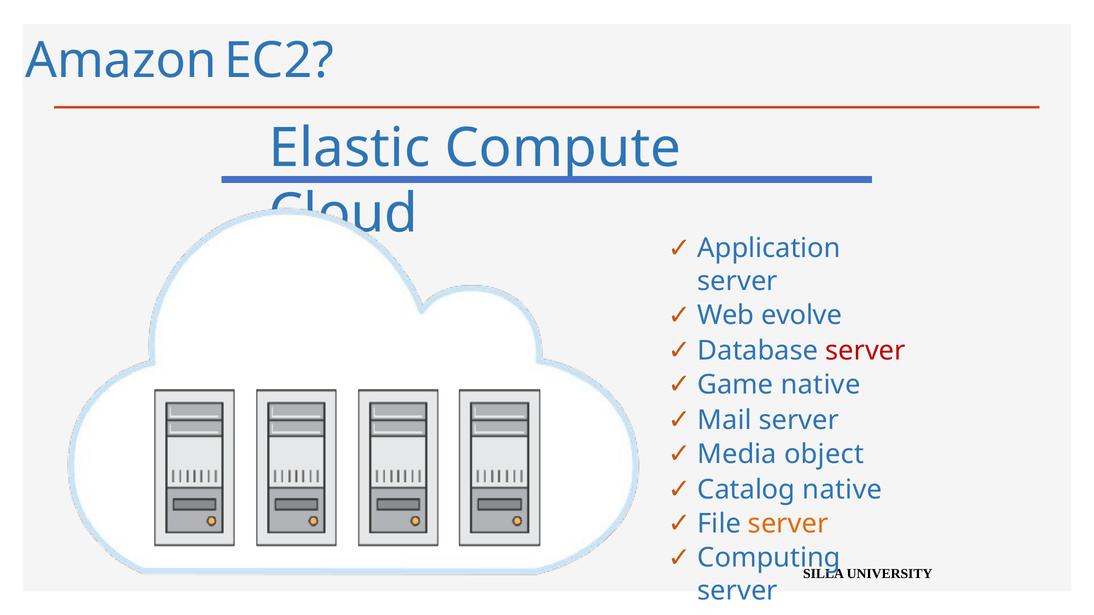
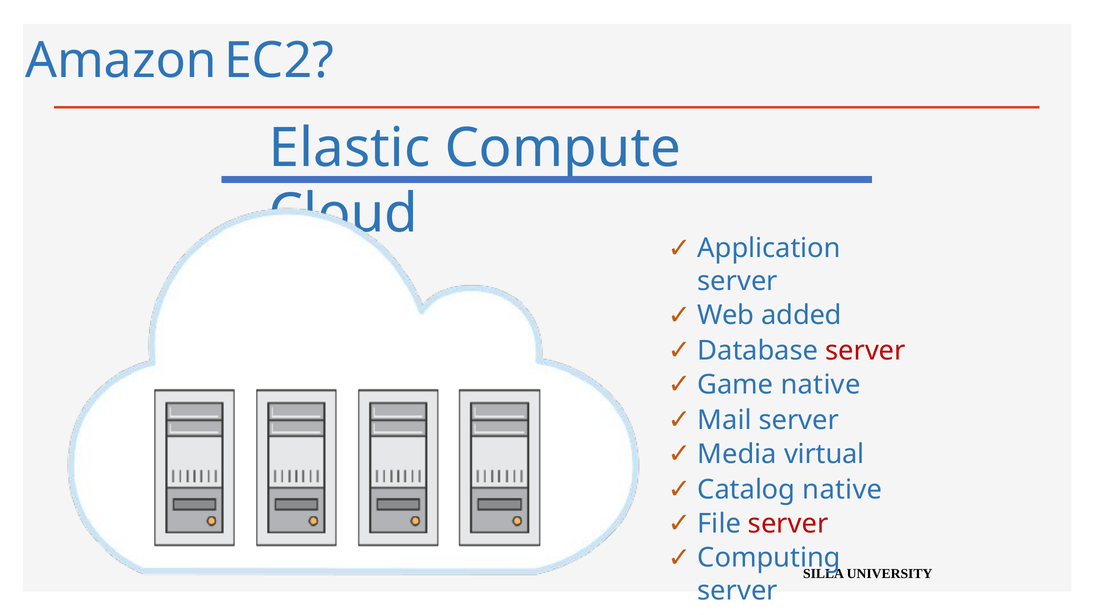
evolve: evolve -> added
object: object -> virtual
server at (788, 524) colour: orange -> red
